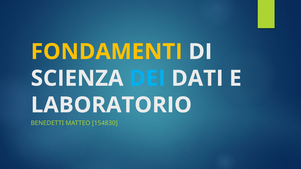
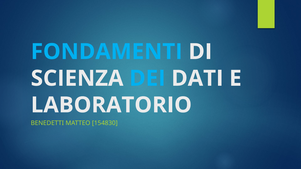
FONDAMENTI colour: yellow -> light blue
